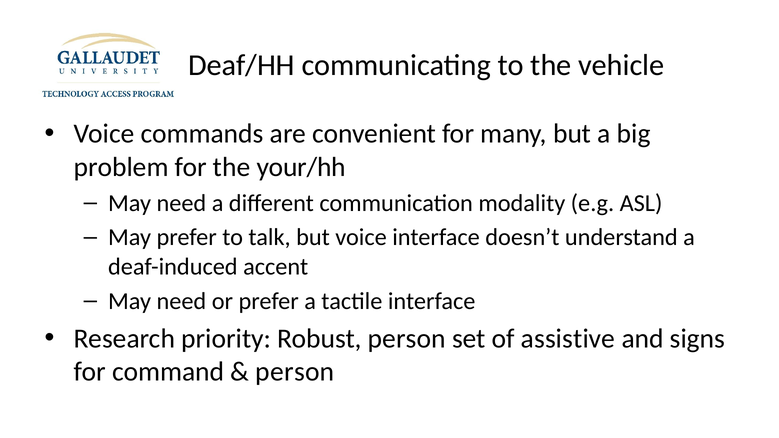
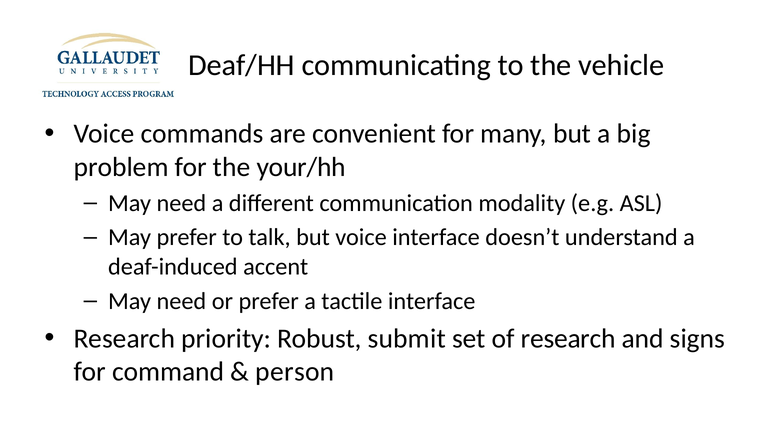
Robust person: person -> submit
of assistive: assistive -> research
